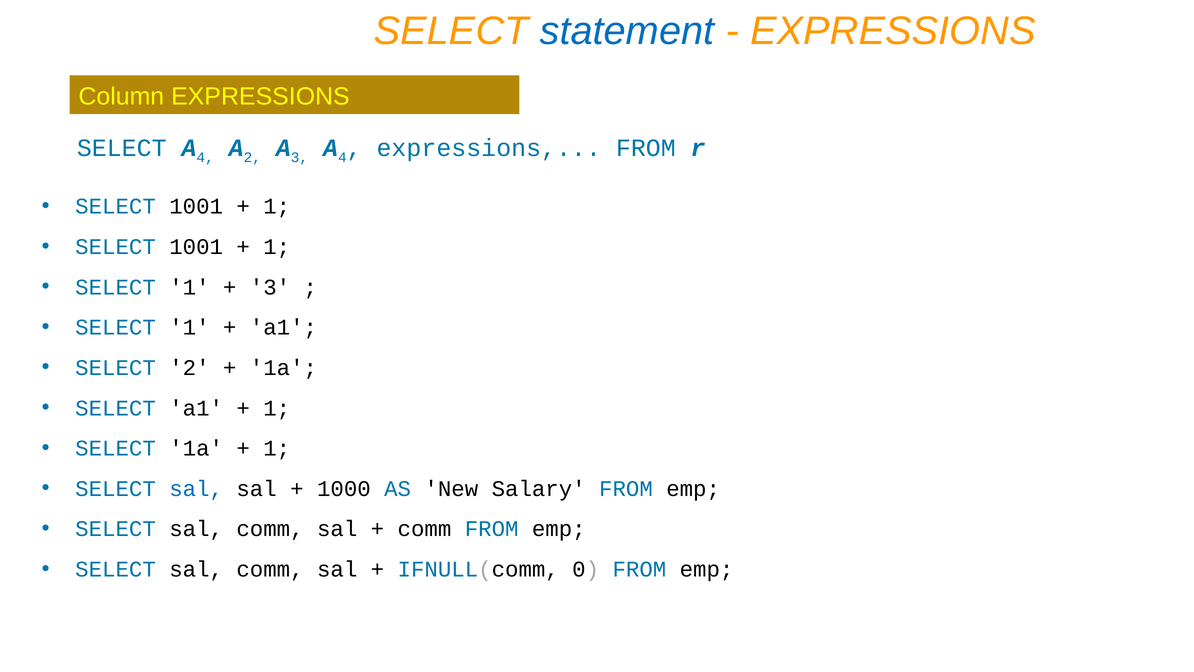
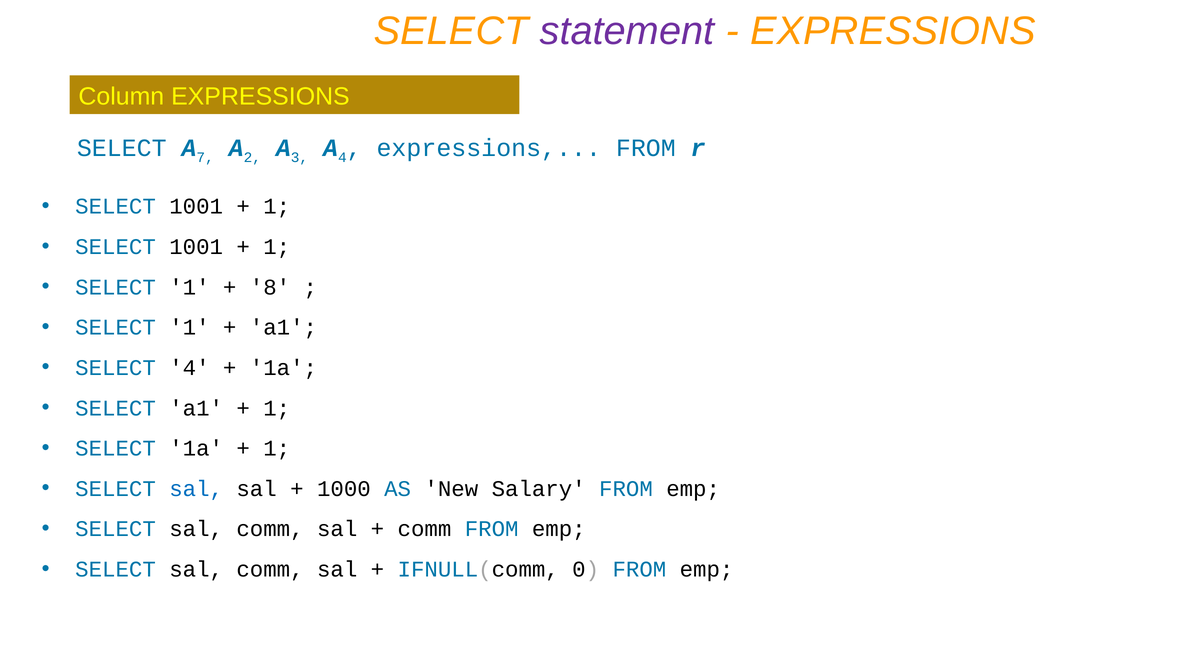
statement colour: blue -> purple
4 at (205, 158): 4 -> 7
3 at (270, 287): 3 -> 8
SELECT 2: 2 -> 4
